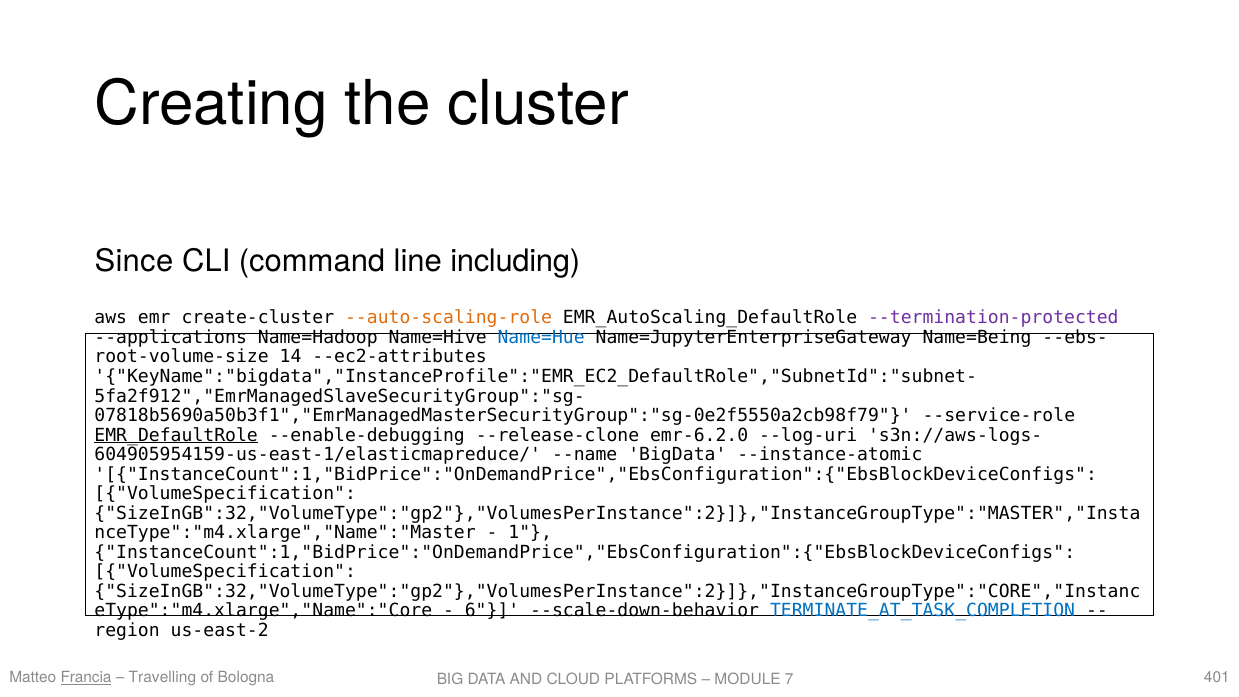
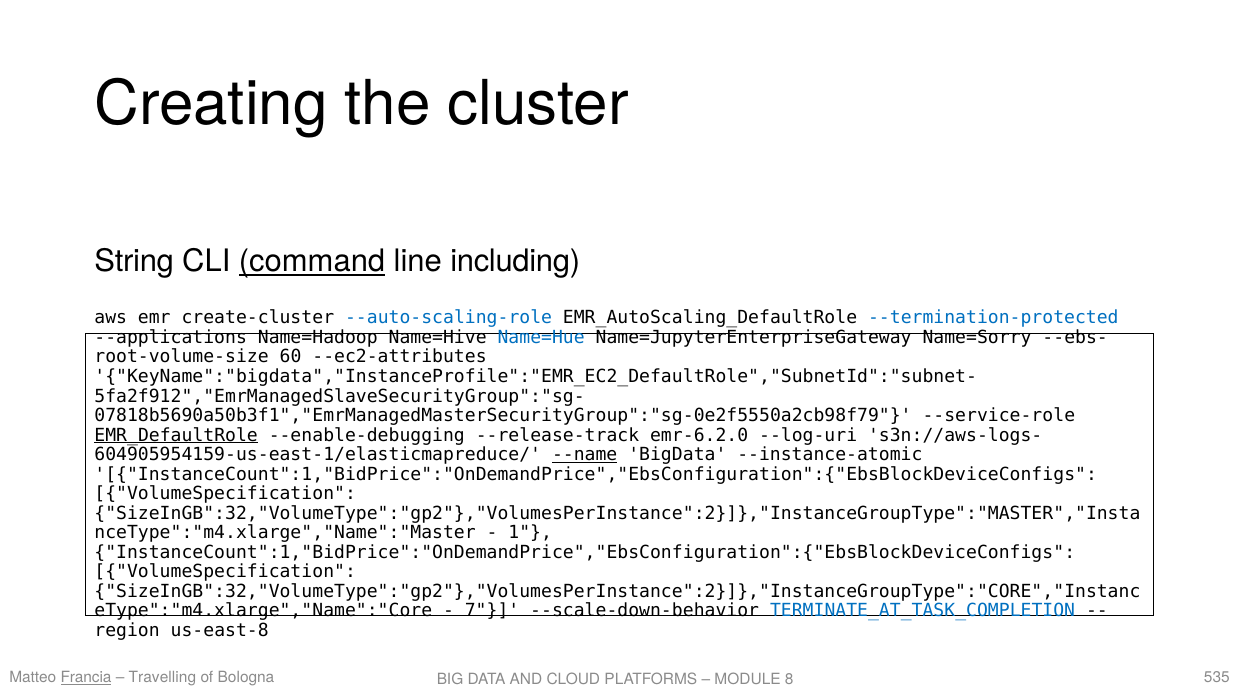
Since: Since -> String
command underline: none -> present
--auto-scaling-role colour: orange -> blue
--termination-protected colour: purple -> blue
Name=Being: Name=Being -> Name=Sorry
14: 14 -> 60
--release-clone: --release-clone -> --release-track
--name underline: none -> present
6: 6 -> 7
us-east-2: us-east-2 -> us-east-8
401: 401 -> 535
7: 7 -> 8
